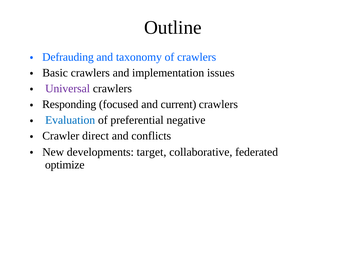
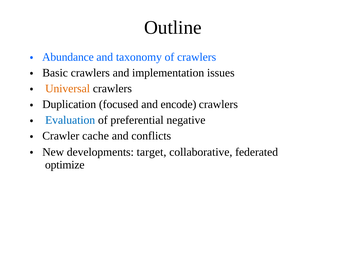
Defrauding: Defrauding -> Abundance
Universal colour: purple -> orange
Responding: Responding -> Duplication
current: current -> encode
direct: direct -> cache
